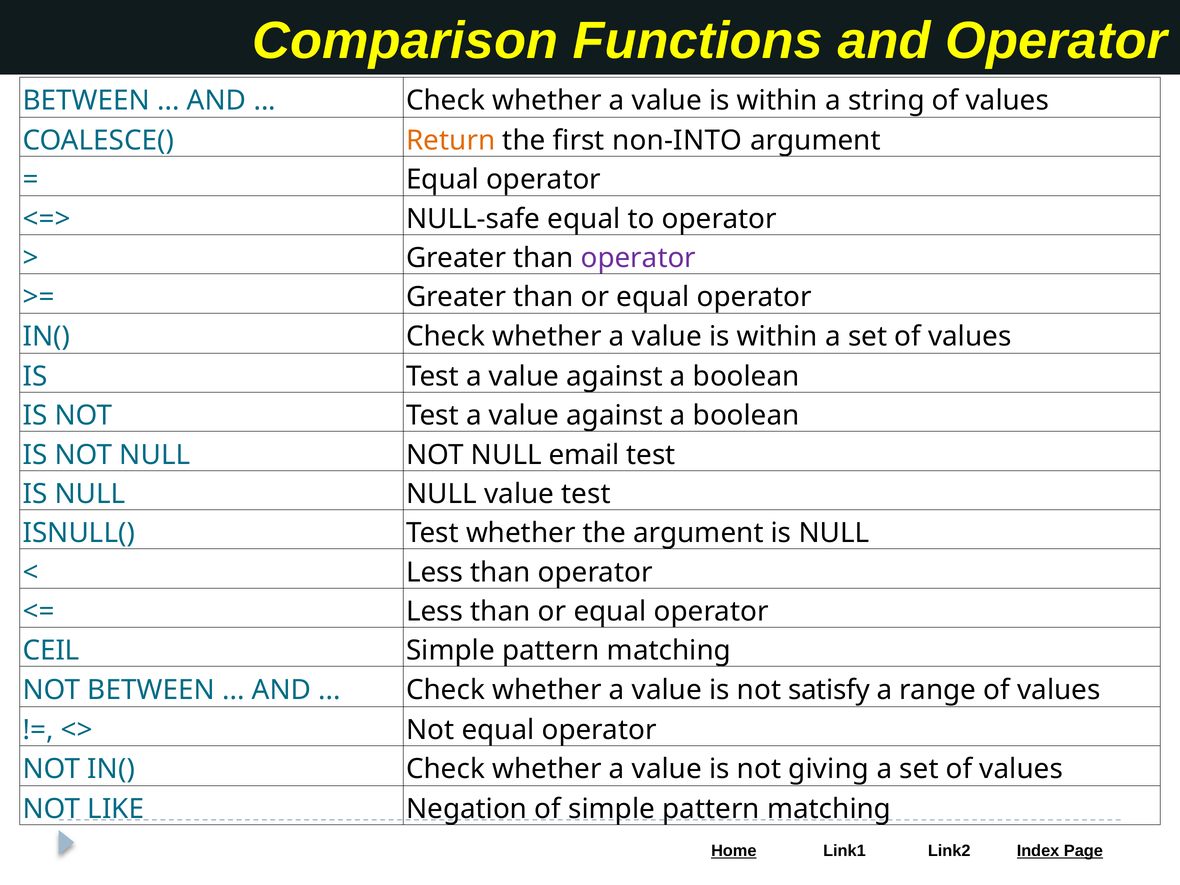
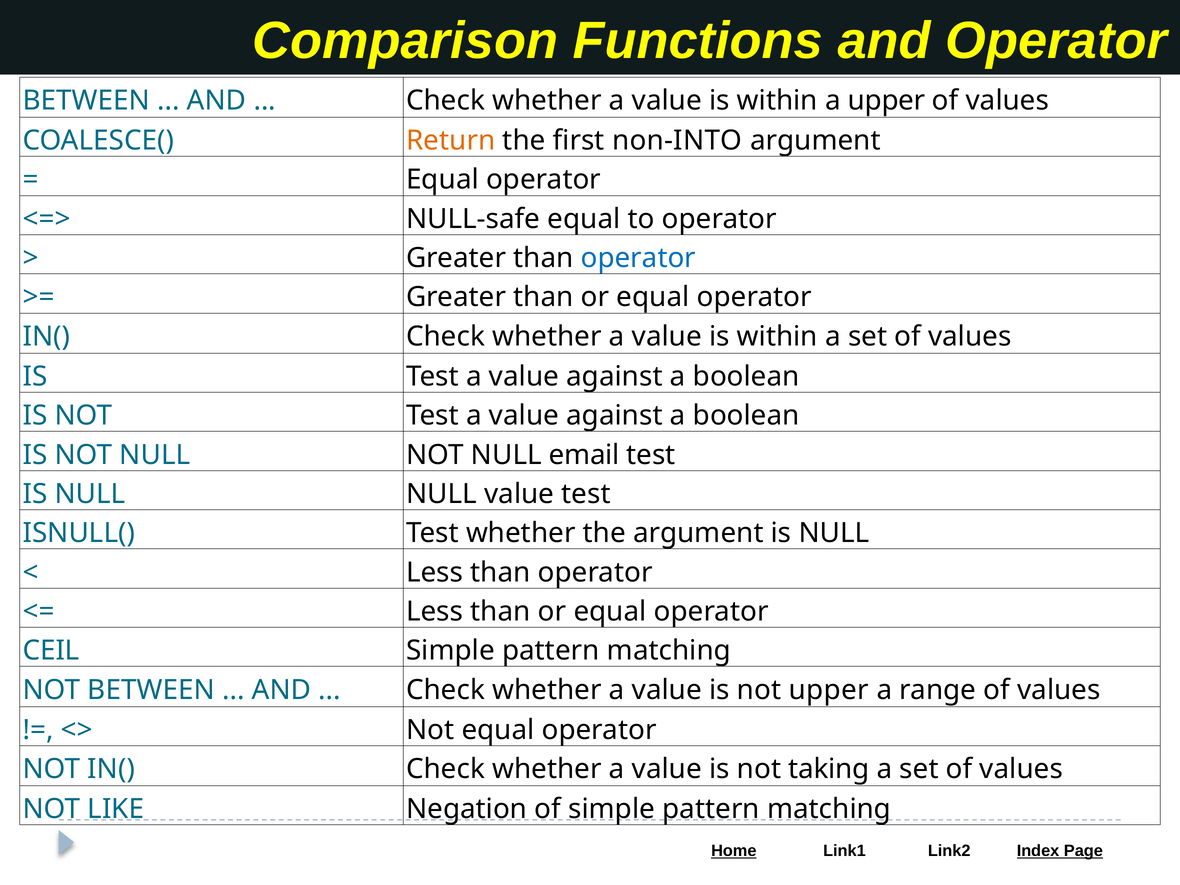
a string: string -> upper
operator at (638, 258) colour: purple -> blue
not satisfy: satisfy -> upper
giving: giving -> taking
